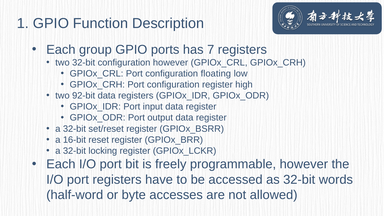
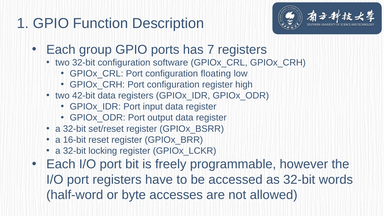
configuration however: however -> software
92-bit: 92-bit -> 42-bit
